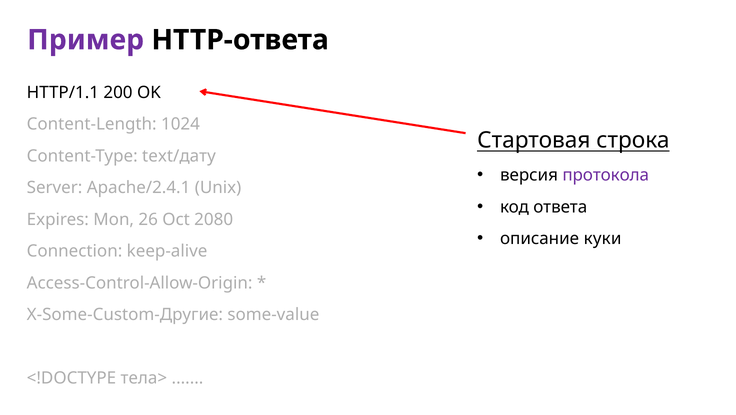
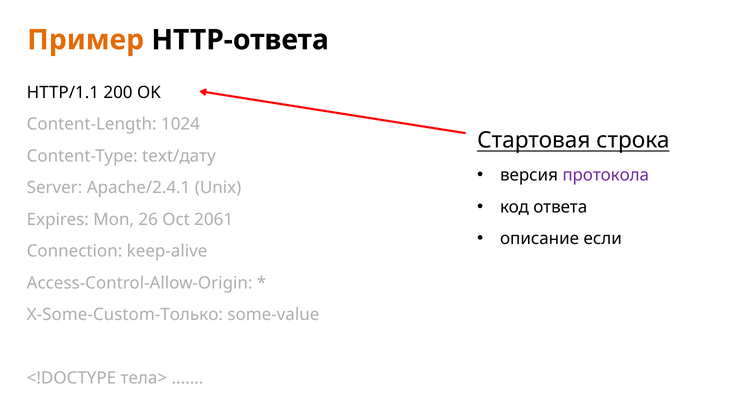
Пример colour: purple -> orange
2080: 2080 -> 2061
куки: куки -> если
X-Some-Custom-Другие: X-Some-Custom-Другие -> X-Some-Custom-Только
